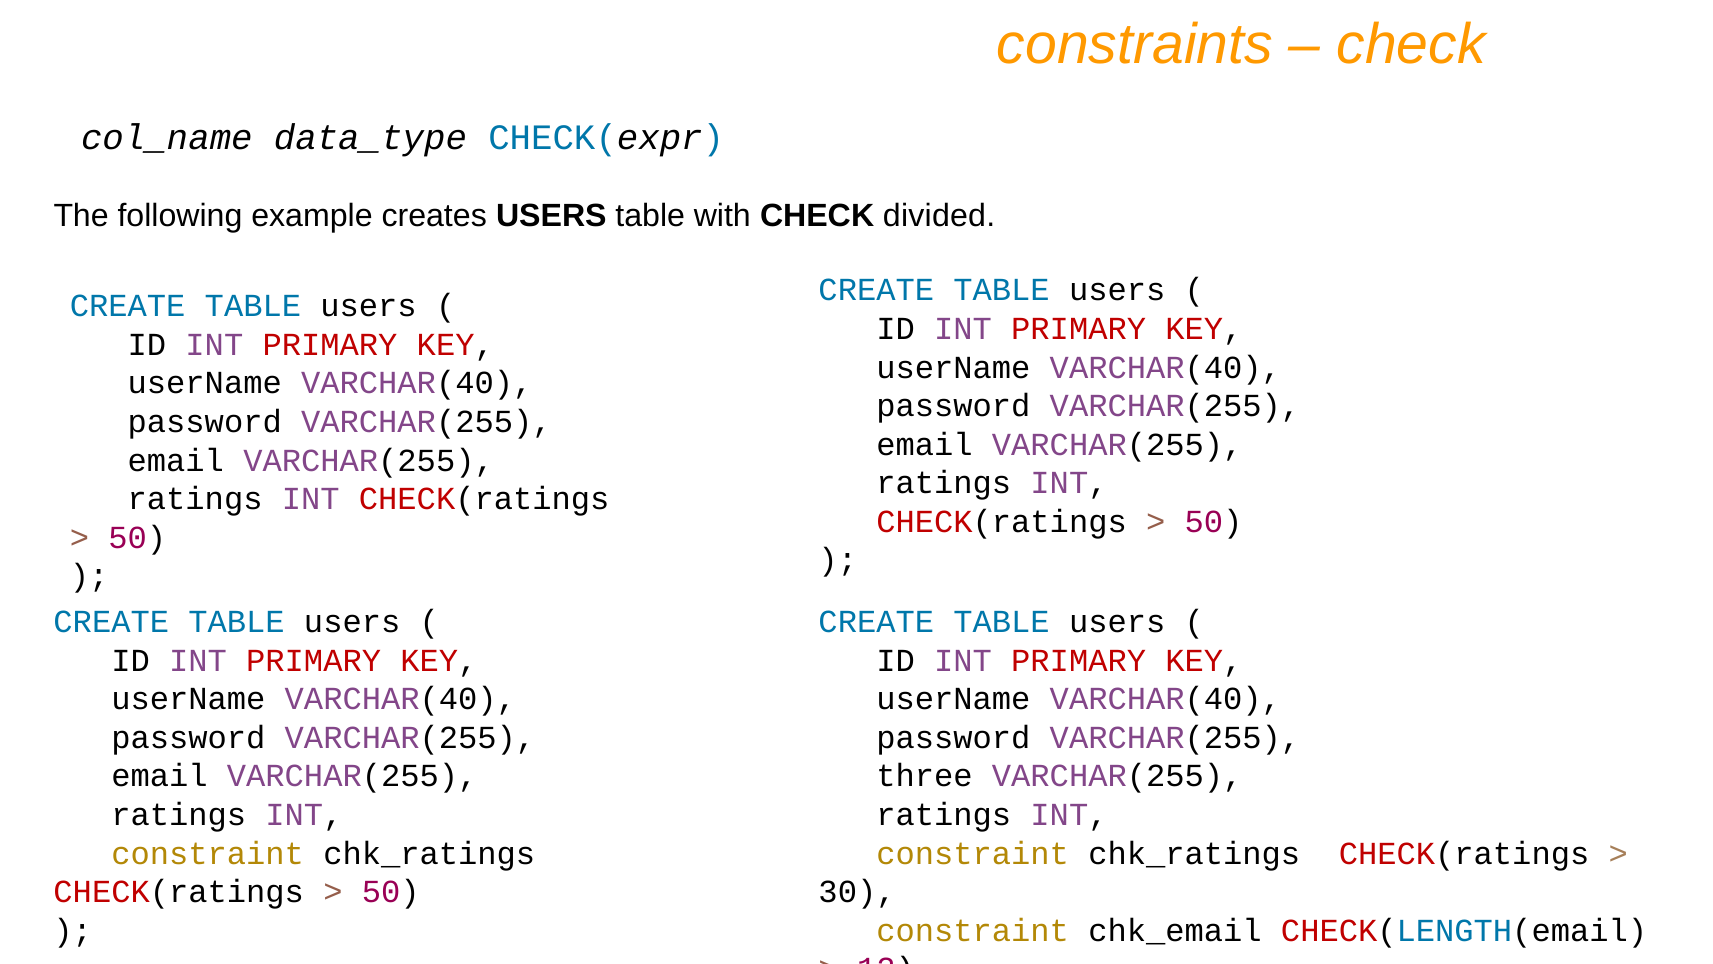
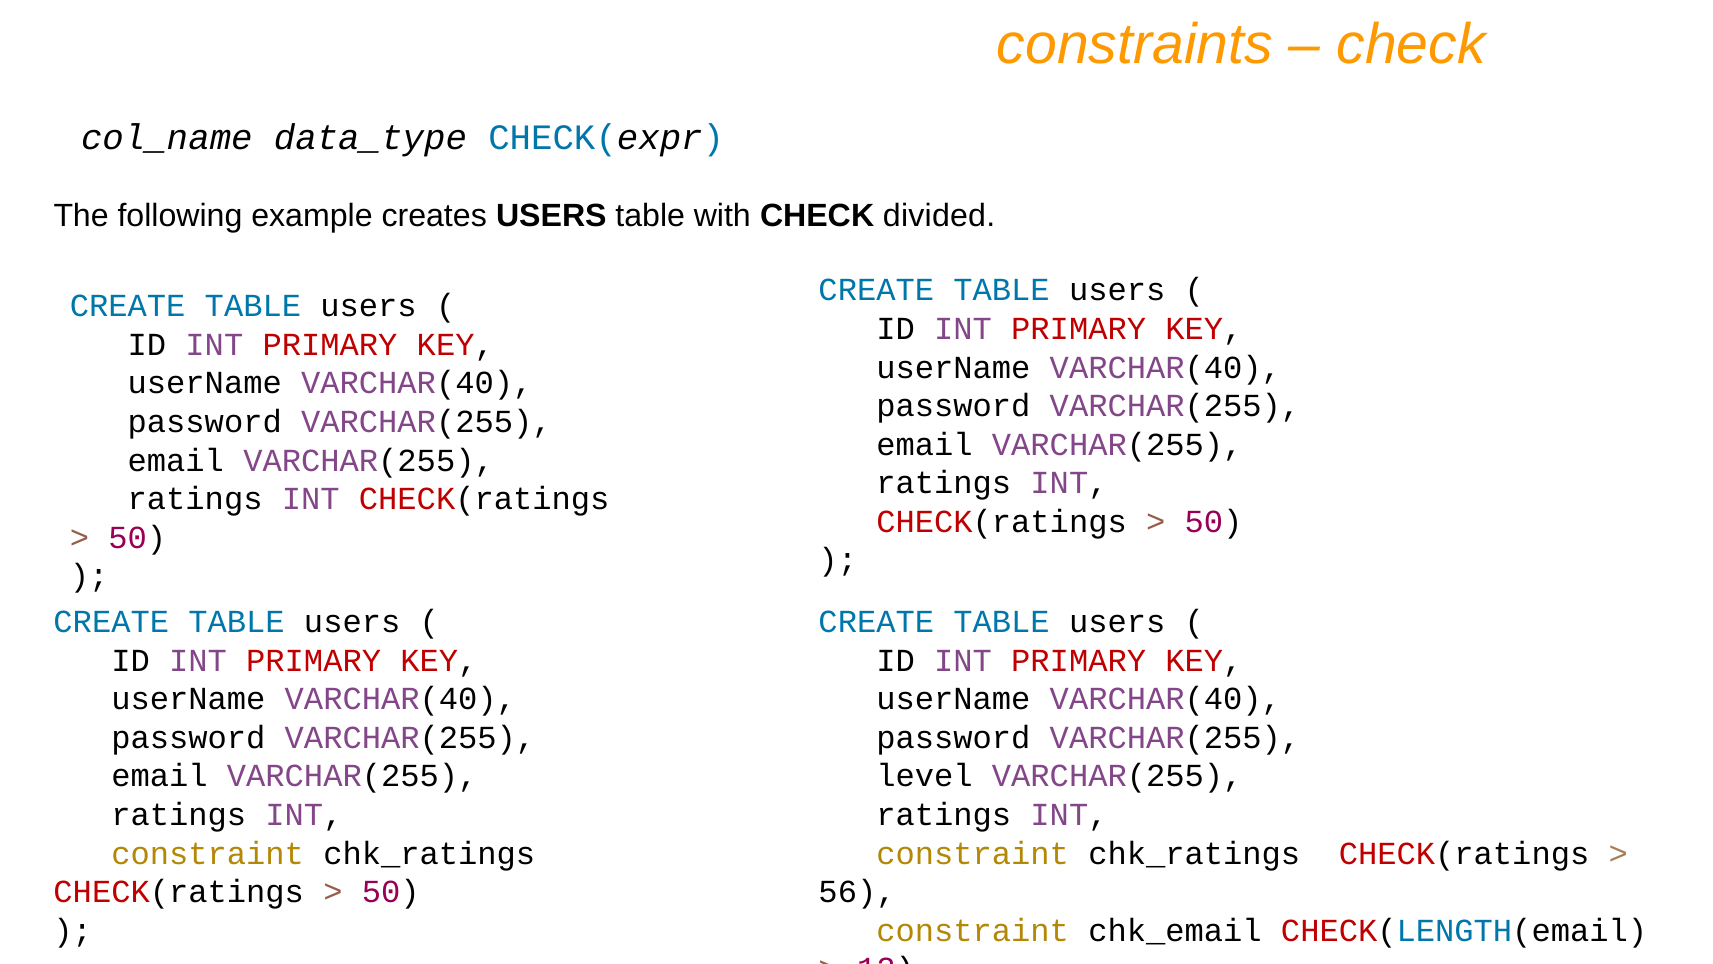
three: three -> level
30: 30 -> 56
